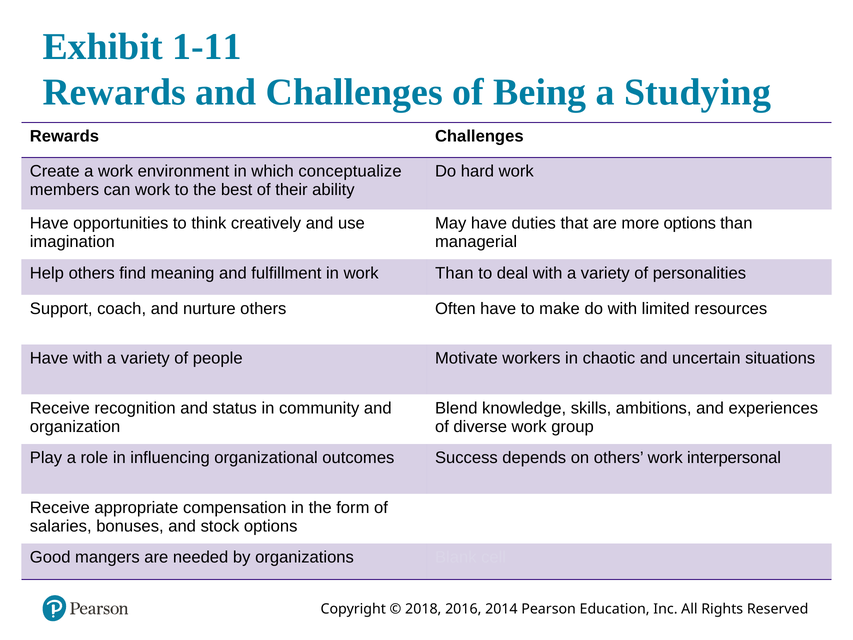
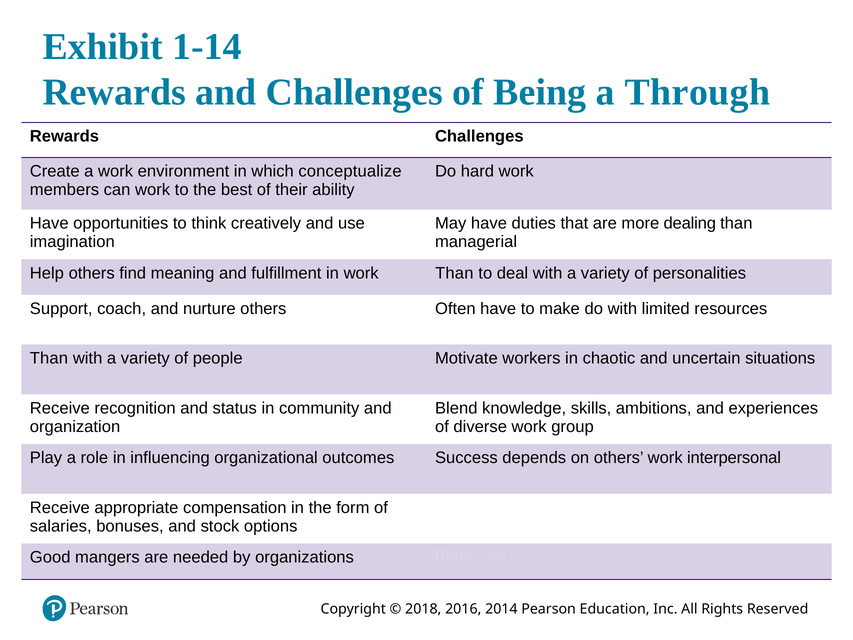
1-11: 1-11 -> 1-14
Studying: Studying -> Through
more options: options -> dealing
Have at (49, 358): Have -> Than
